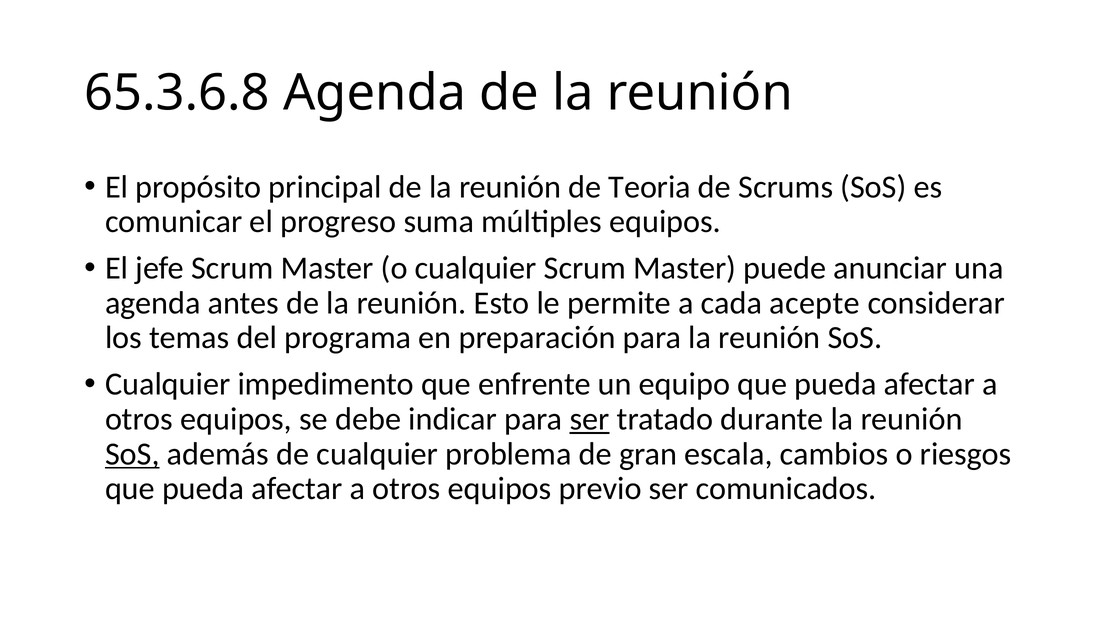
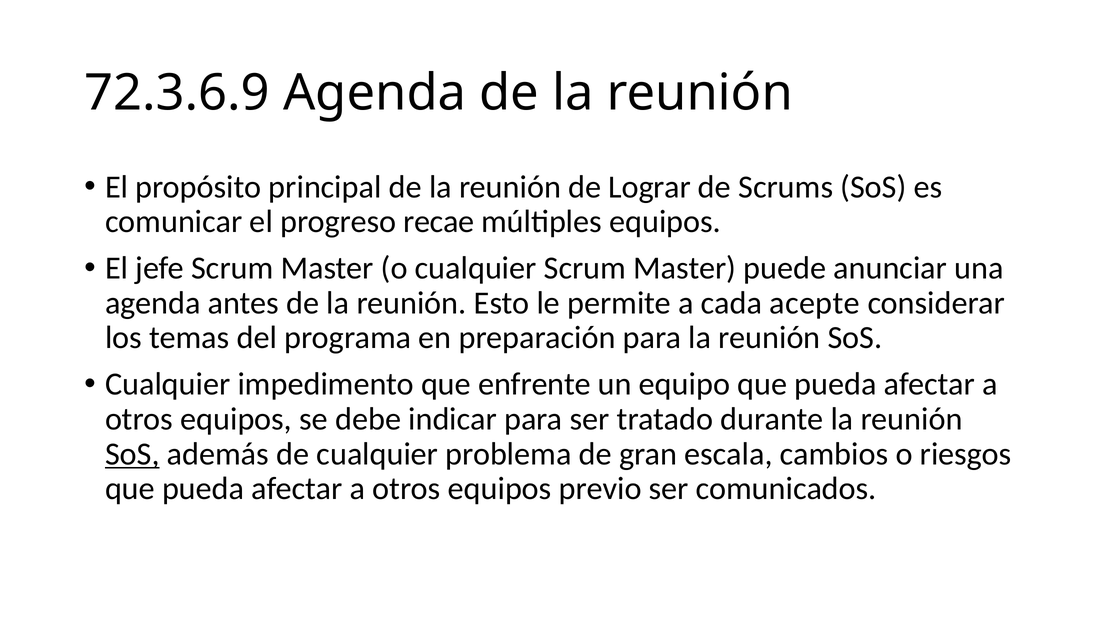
65.3.6.8: 65.3.6.8 -> 72.3.6.9
Teoria: Teoria -> Lograr
suma: suma -> recae
ser at (590, 419) underline: present -> none
